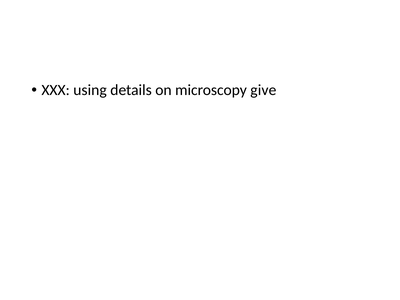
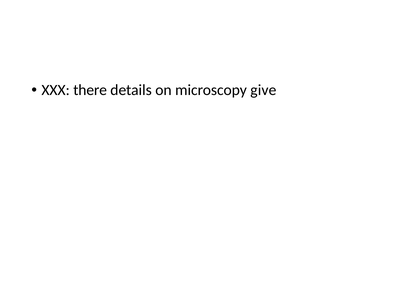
using: using -> there
